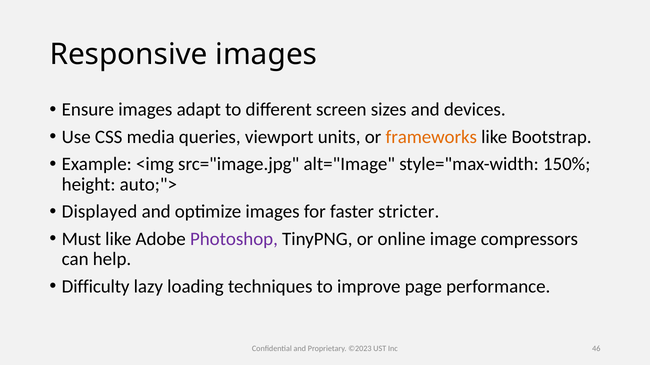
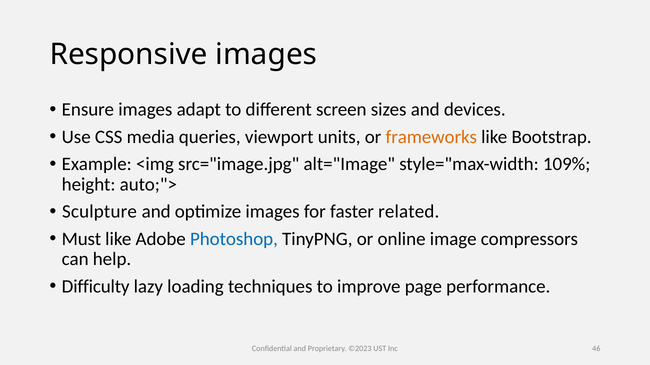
150%: 150% -> 109%
Displayed: Displayed -> Sculpture
stricter: stricter -> related
Photoshop colour: purple -> blue
